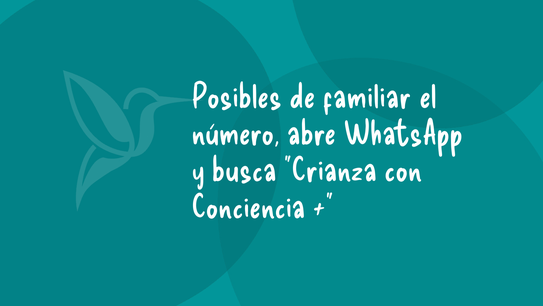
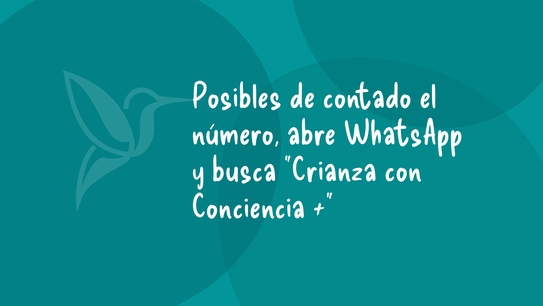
familiar: familiar -> contado
